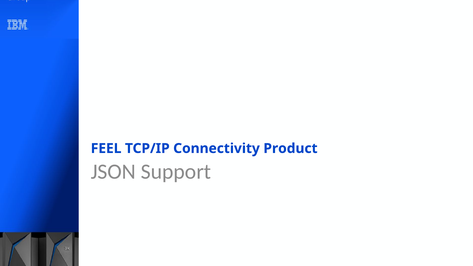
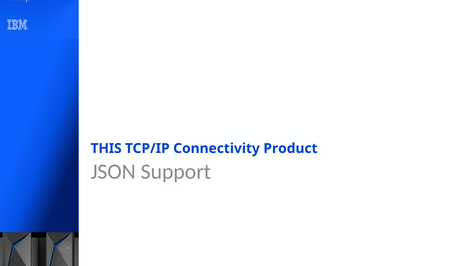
FEEL: FEEL -> THIS
